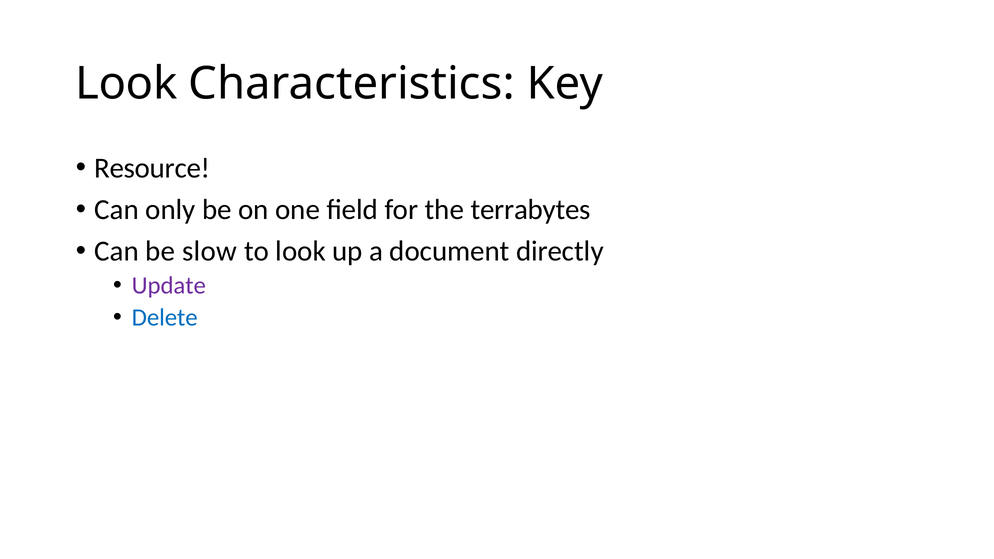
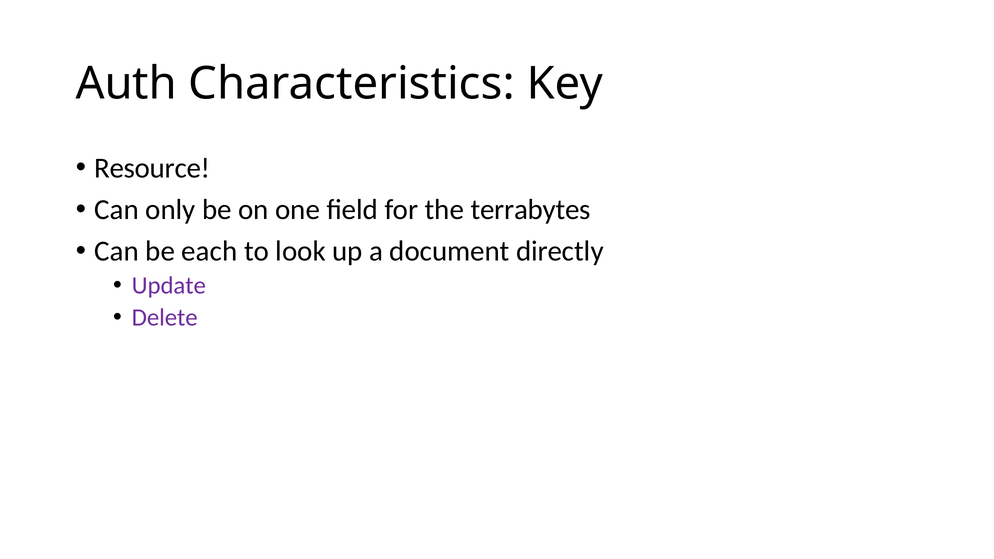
Look at (126, 83): Look -> Auth
slow: slow -> each
Delete colour: blue -> purple
